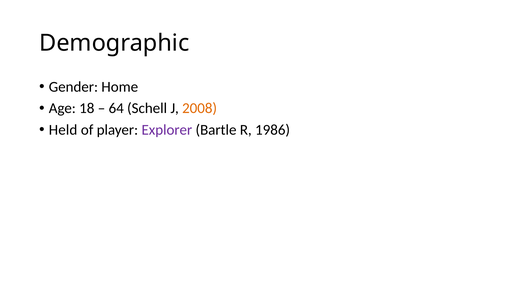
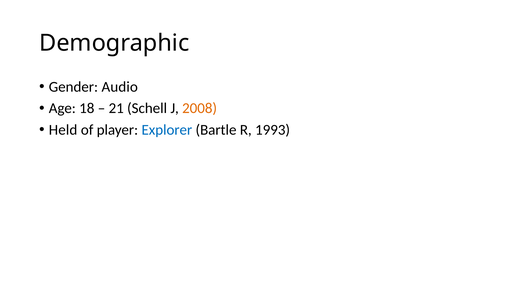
Home: Home -> Audio
64: 64 -> 21
Explorer colour: purple -> blue
1986: 1986 -> 1993
